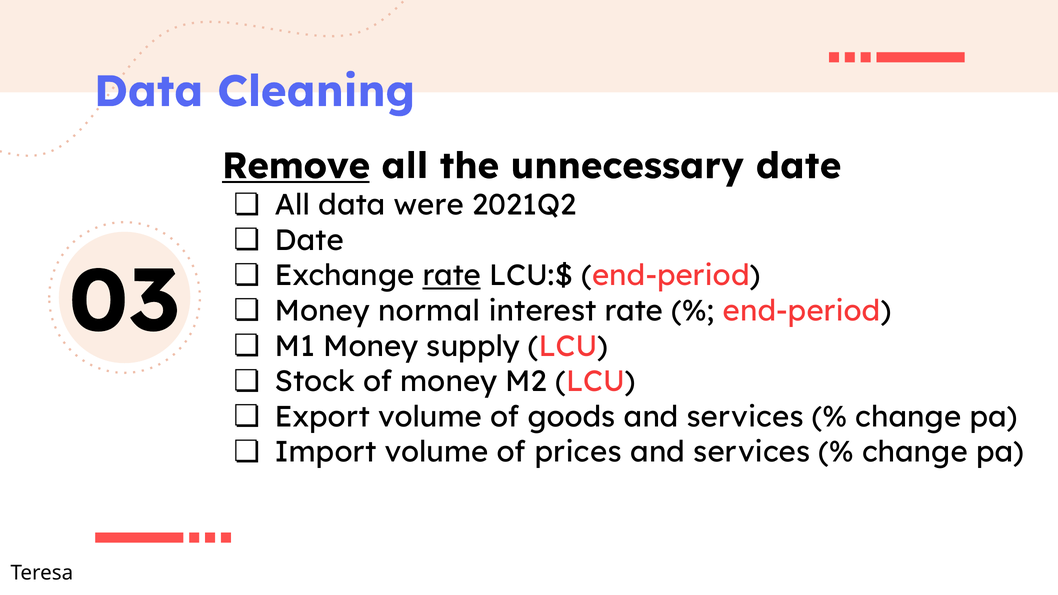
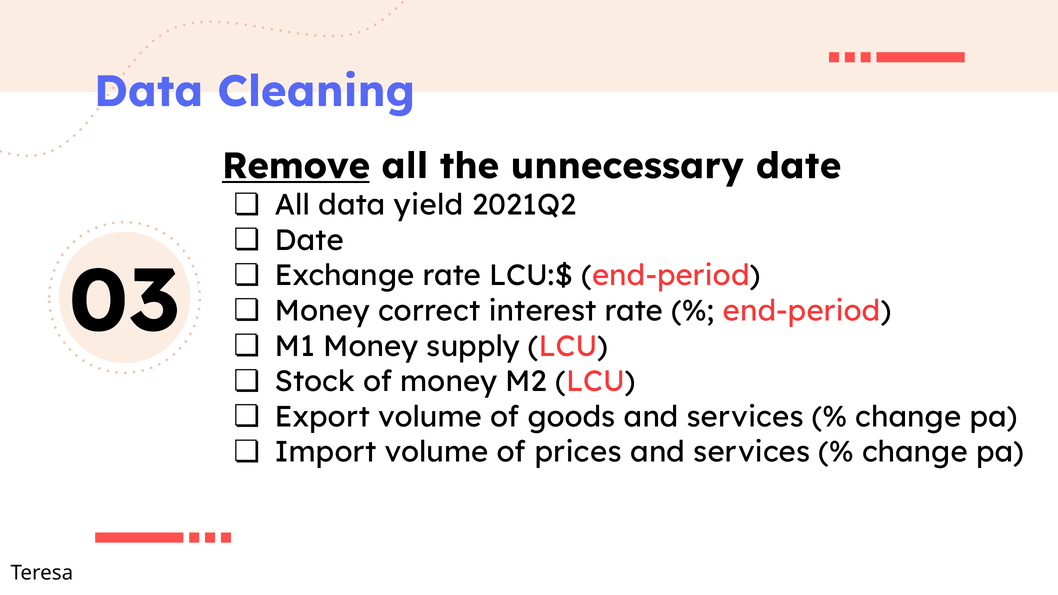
were: were -> yield
rate at (452, 276) underline: present -> none
normal: normal -> correct
